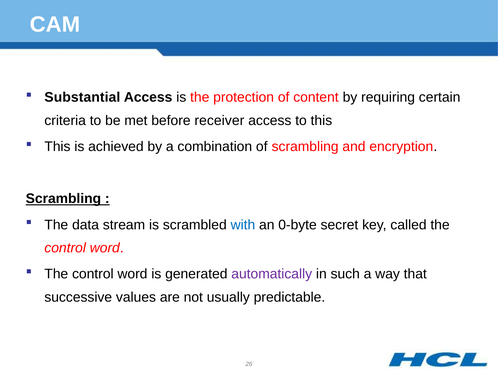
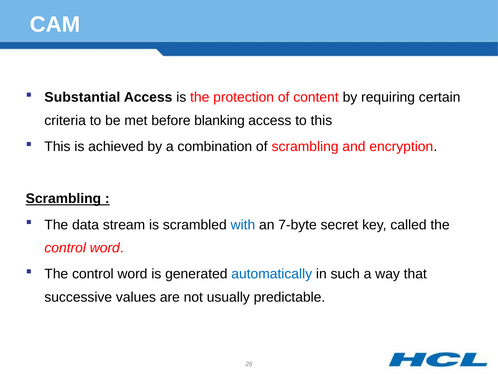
receiver: receiver -> blanking
0-byte: 0-byte -> 7-byte
automatically colour: purple -> blue
